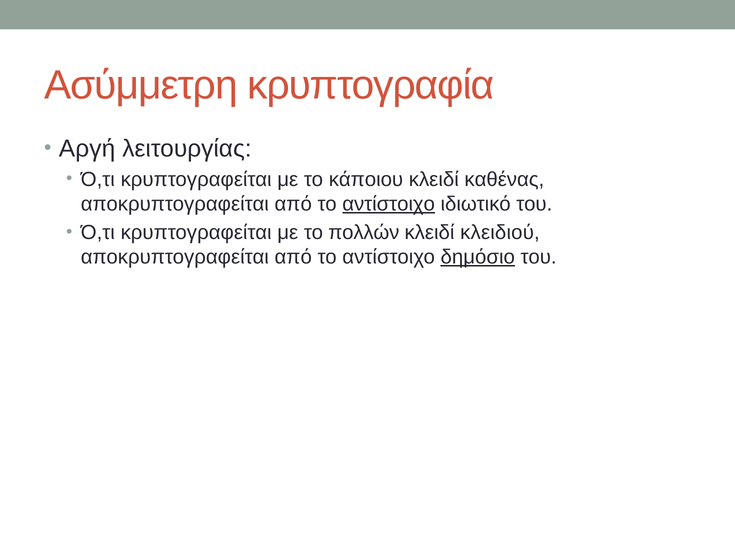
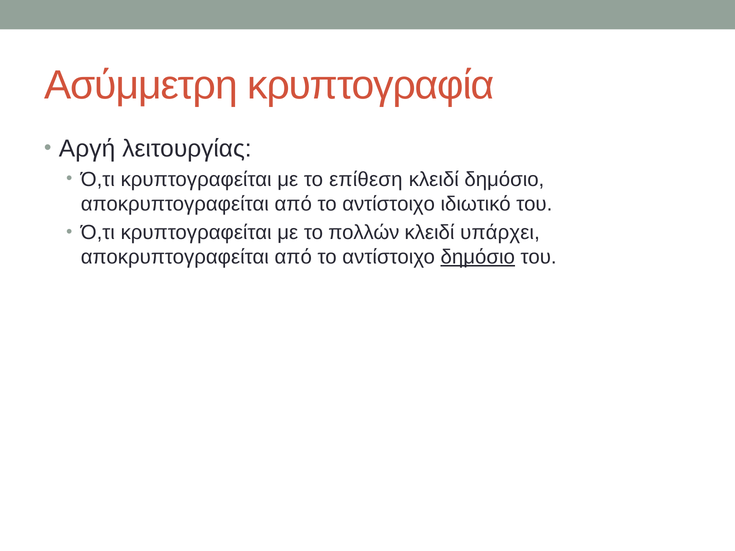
κάποιου: κάποιου -> επίθεση
κλειδί καθένας: καθένας -> δημόσιο
αντίστοιχο at (389, 204) underline: present -> none
κλειδιού: κλειδιού -> υπάρχει
